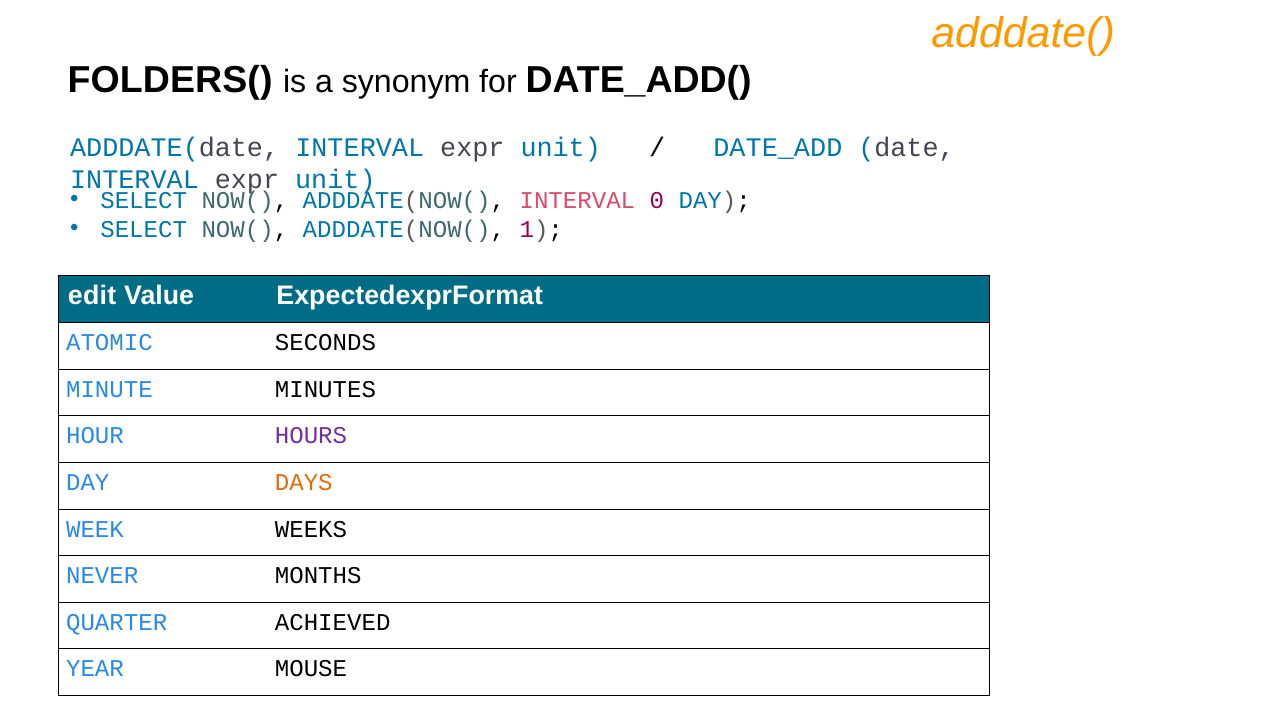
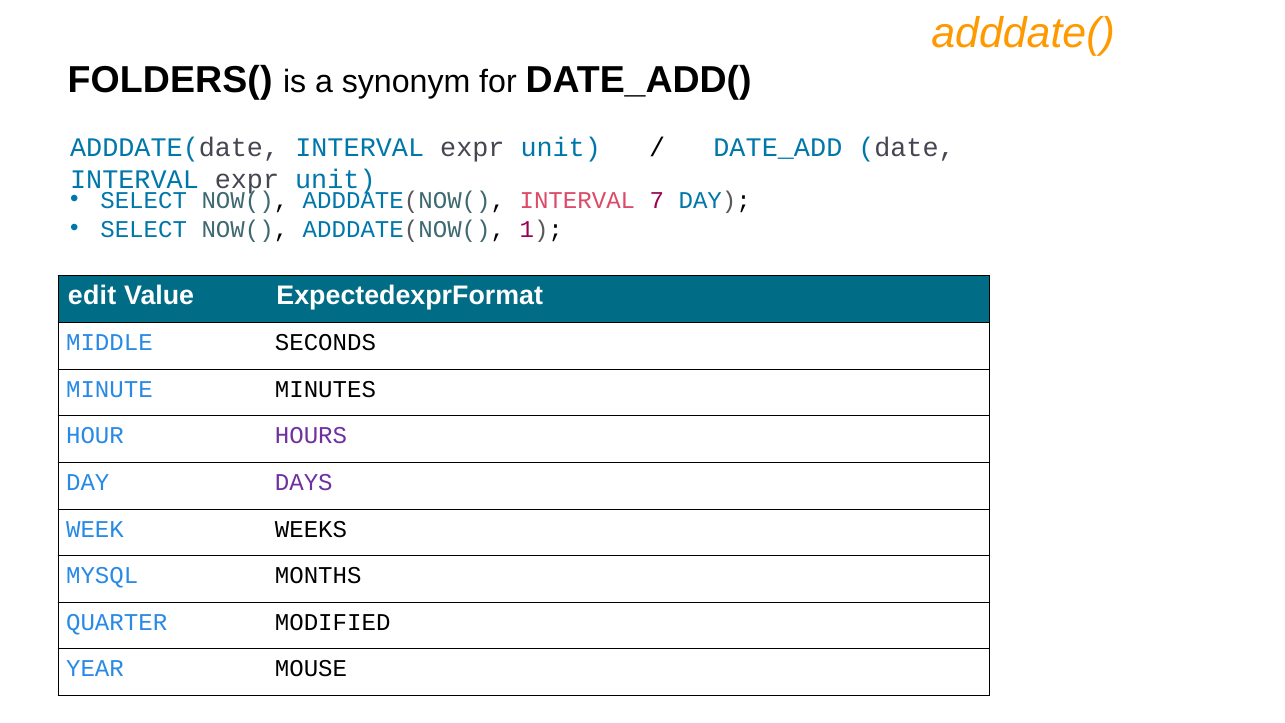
0: 0 -> 7
ATOMIC: ATOMIC -> MIDDLE
DAYS colour: orange -> purple
NEVER: NEVER -> MYSQL
ACHIEVED: ACHIEVED -> MODIFIED
